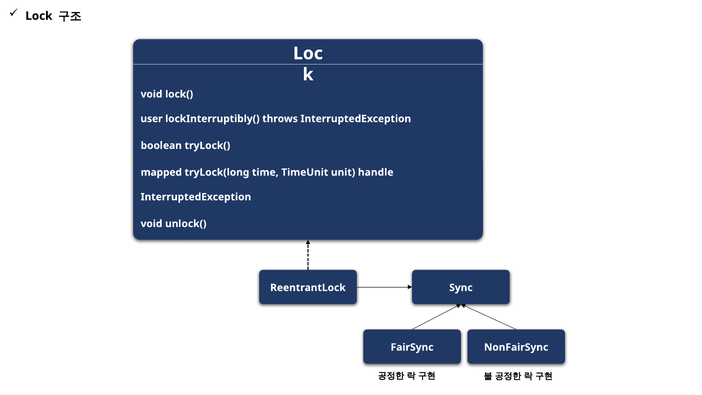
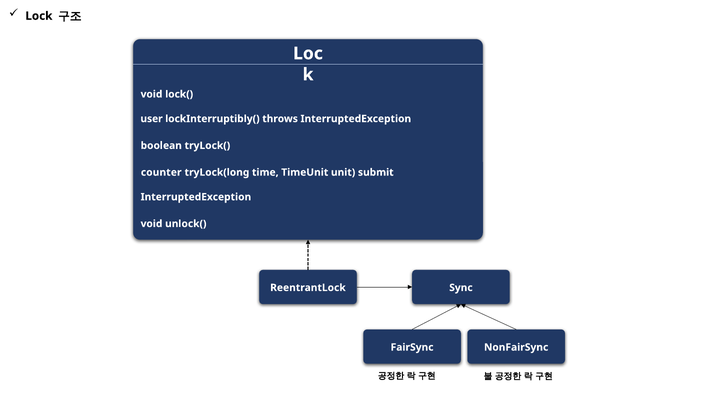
mapped: mapped -> counter
handle: handle -> submit
